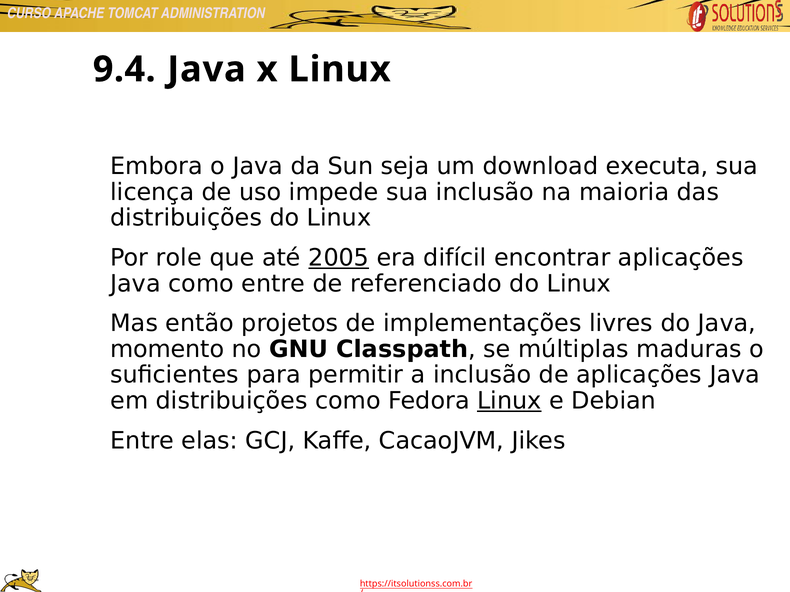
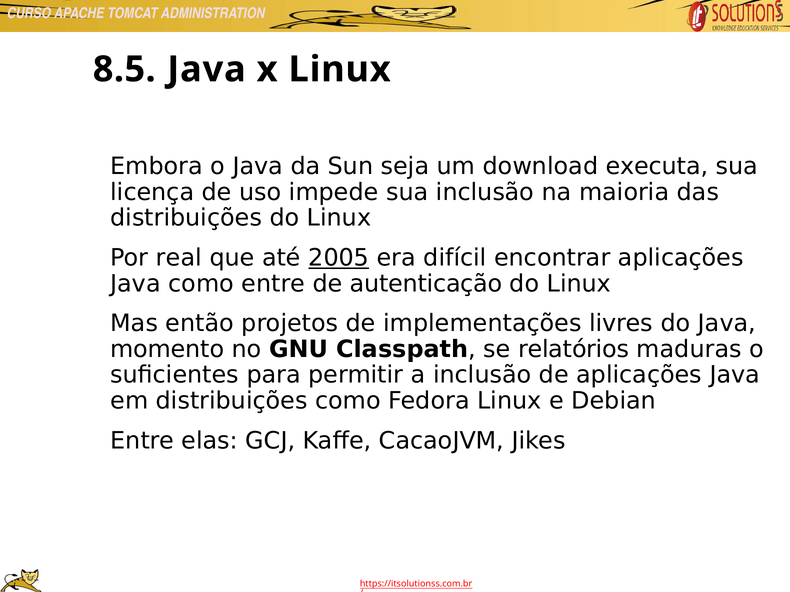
9.4: 9.4 -> 8.5
role: role -> real
referenciado: referenciado -> autenticação
múltiplas: múltiplas -> relatórios
Linux at (509, 401) underline: present -> none
